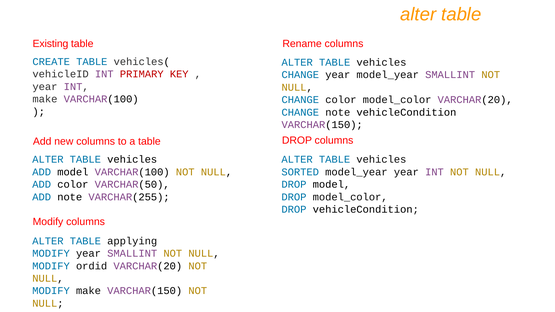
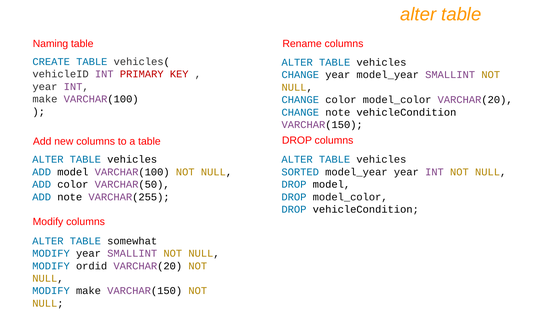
Existing: Existing -> Naming
applying: applying -> somewhat
